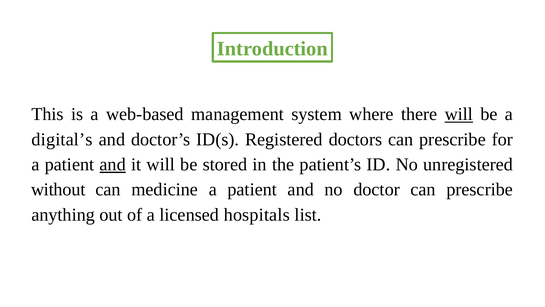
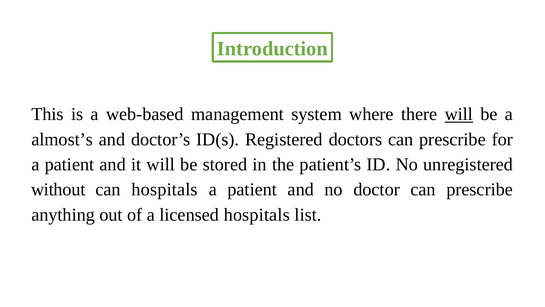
digital’s: digital’s -> almost’s
and at (113, 164) underline: present -> none
can medicine: medicine -> hospitals
